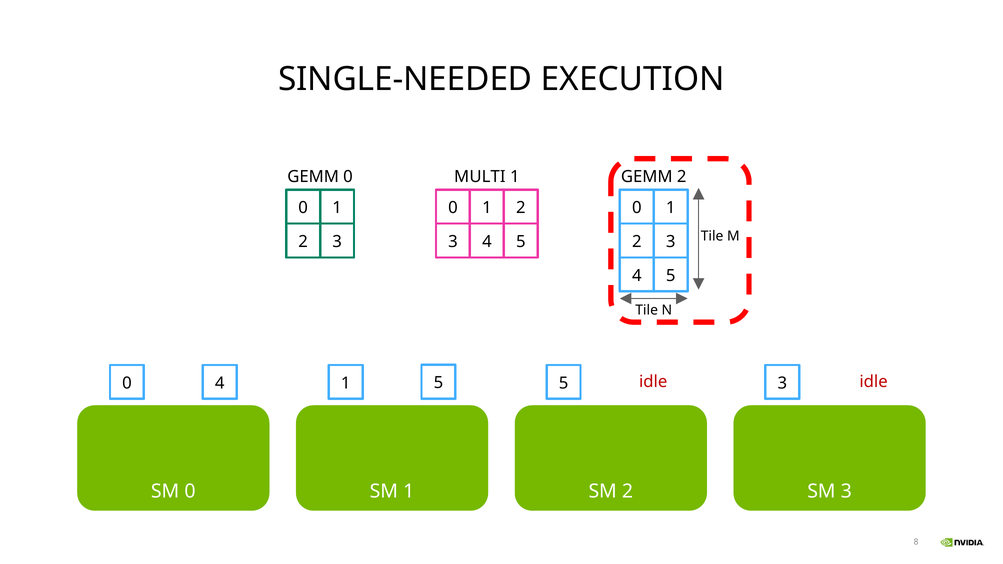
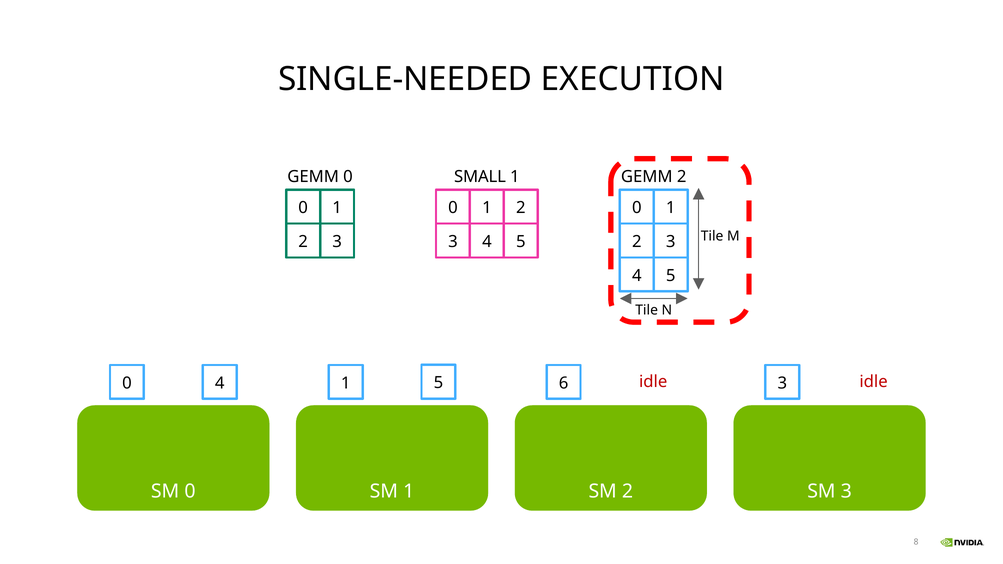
MULTI: MULTI -> SMALL
0 5: 5 -> 6
